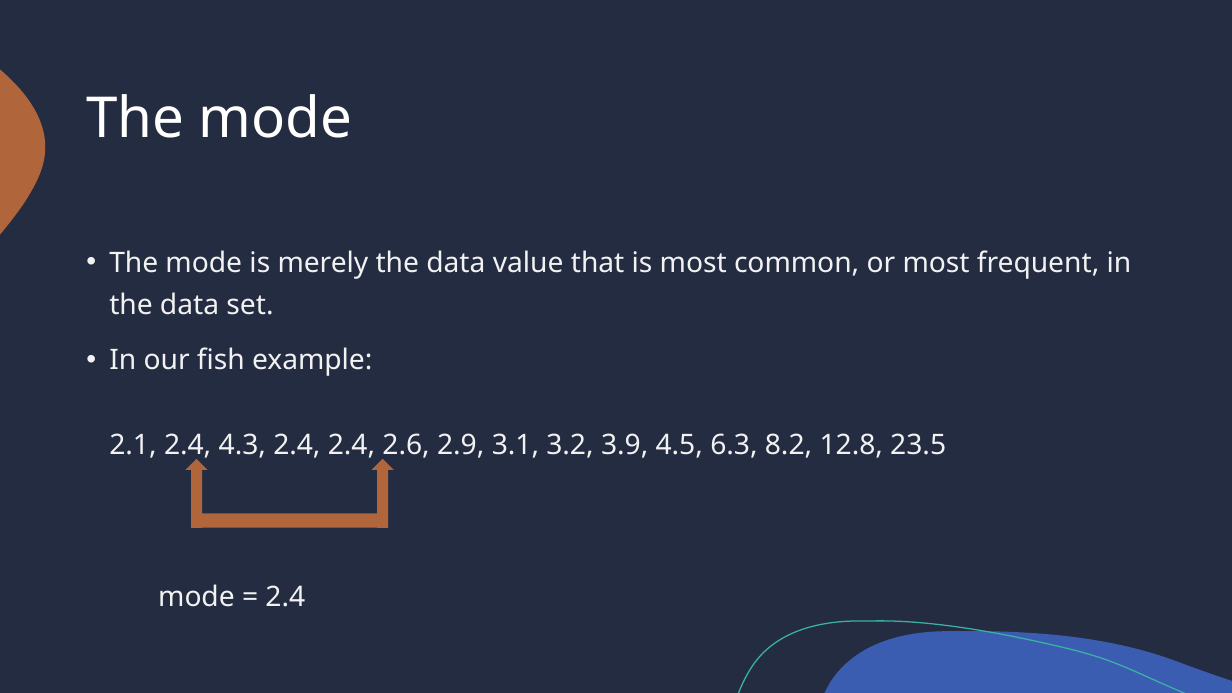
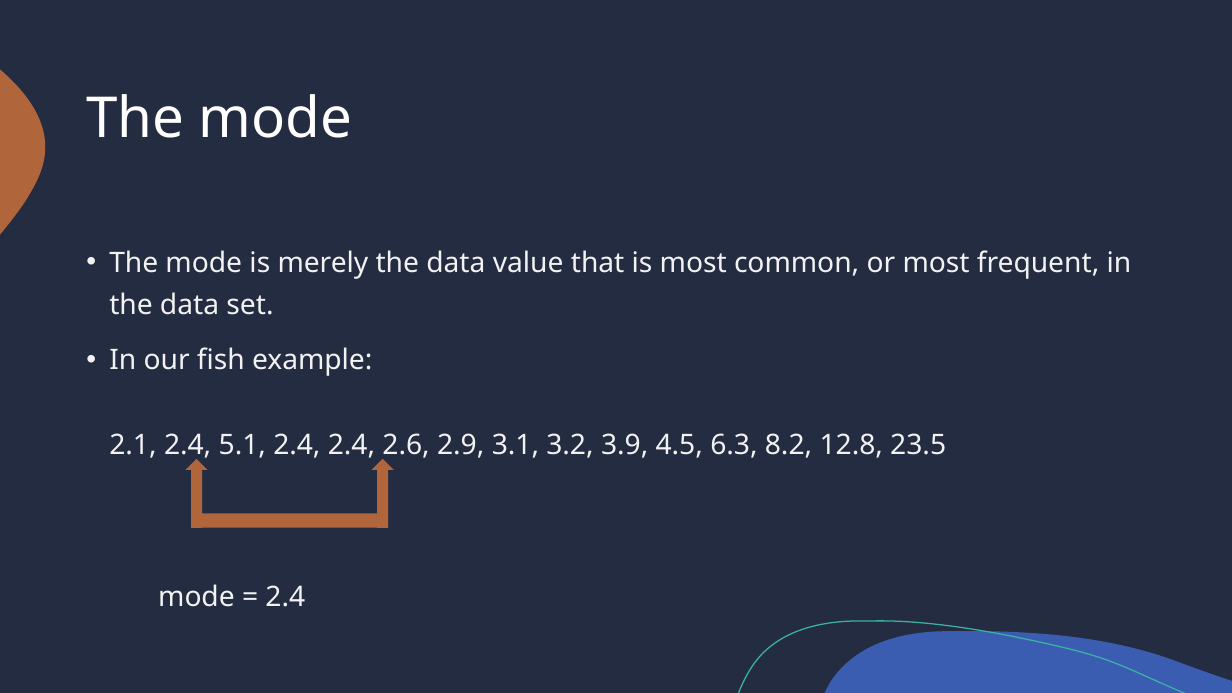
4.3: 4.3 -> 5.1
